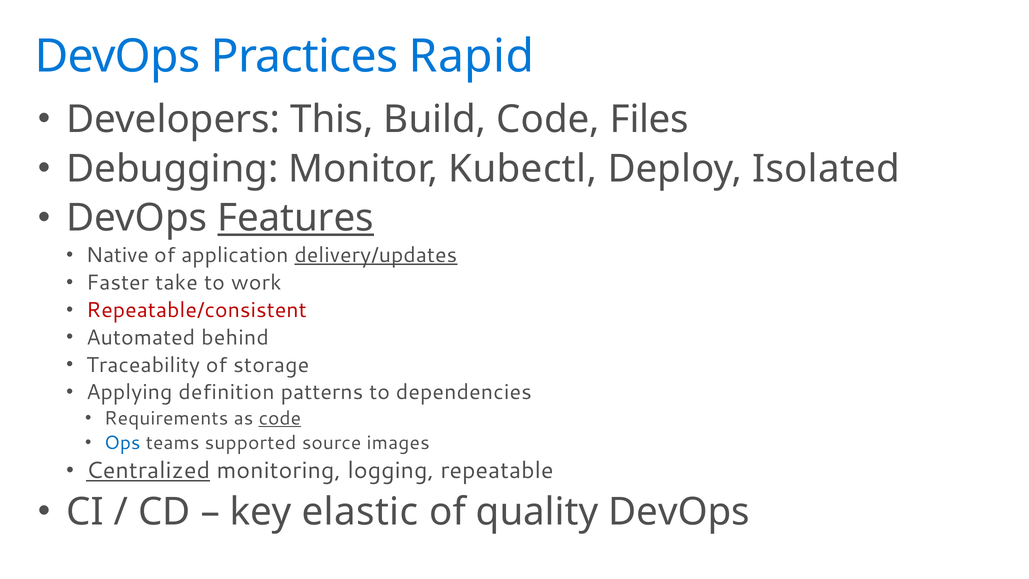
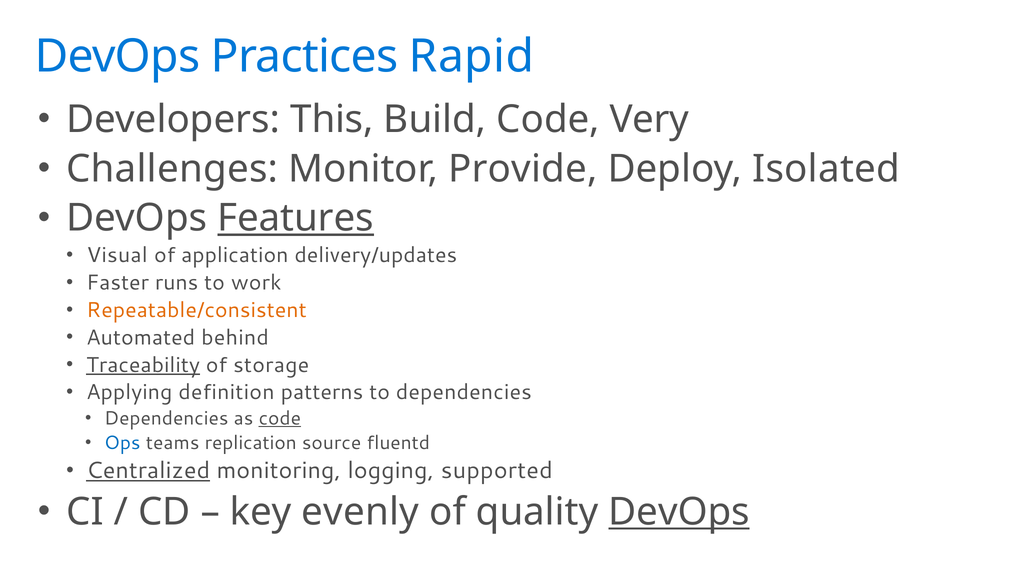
Files: Files -> Very
Debugging: Debugging -> Challenges
Kubectl: Kubectl -> Provide
Native: Native -> Visual
delivery/updates underline: present -> none
take: take -> runs
Repeatable/consistent colour: red -> orange
Traceability underline: none -> present
Requirements at (166, 418): Requirements -> Dependencies
supported: supported -> replication
images: images -> fluentd
repeatable: repeatable -> supported
elastic: elastic -> evenly
DevOps at (679, 512) underline: none -> present
